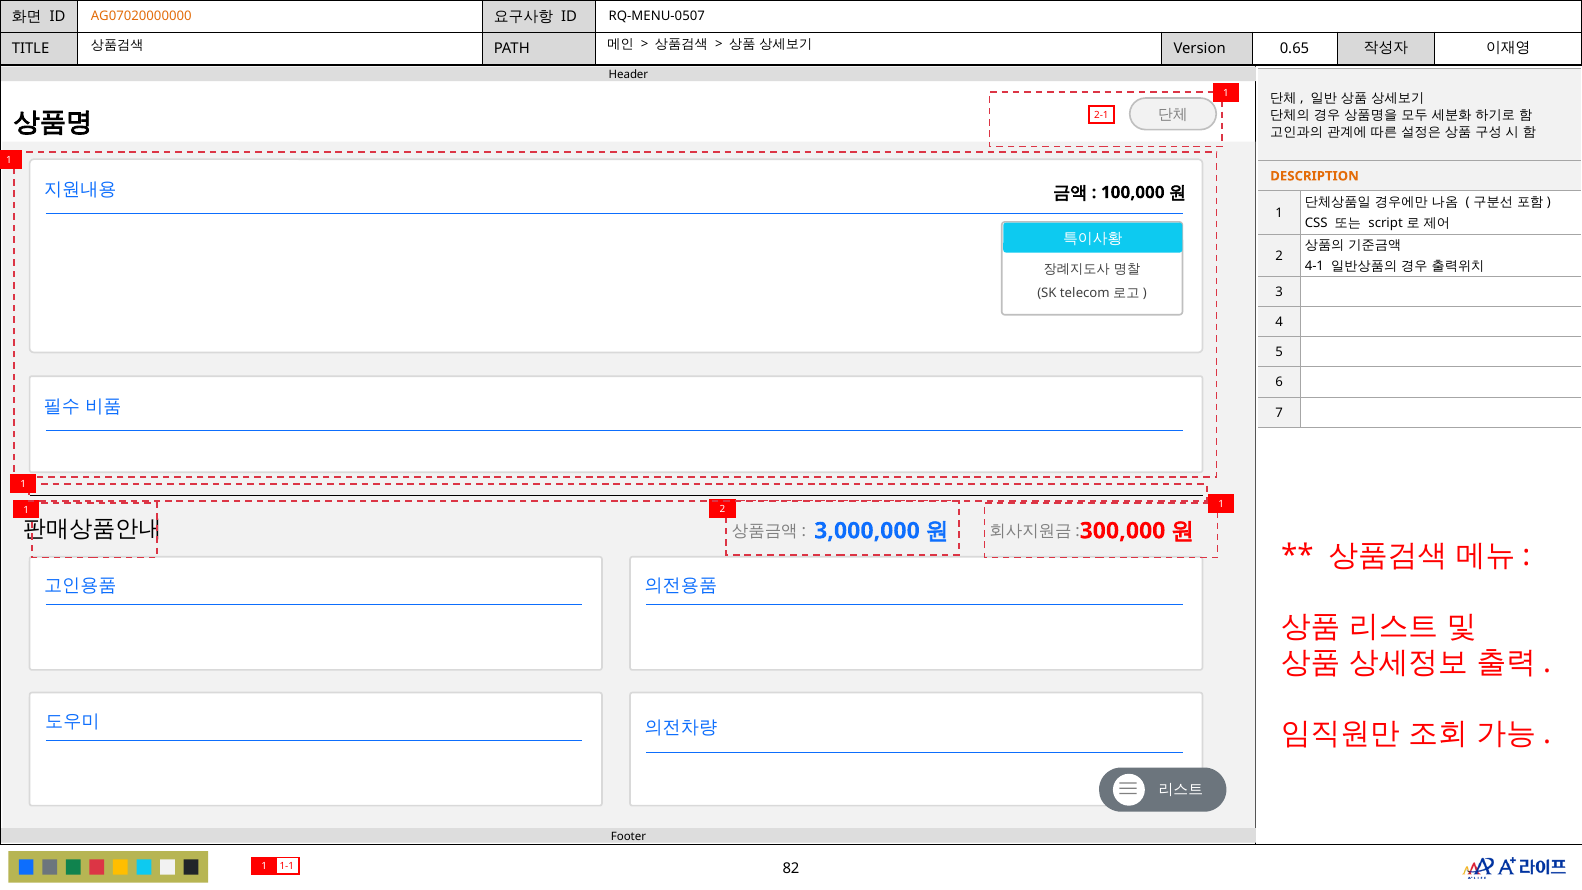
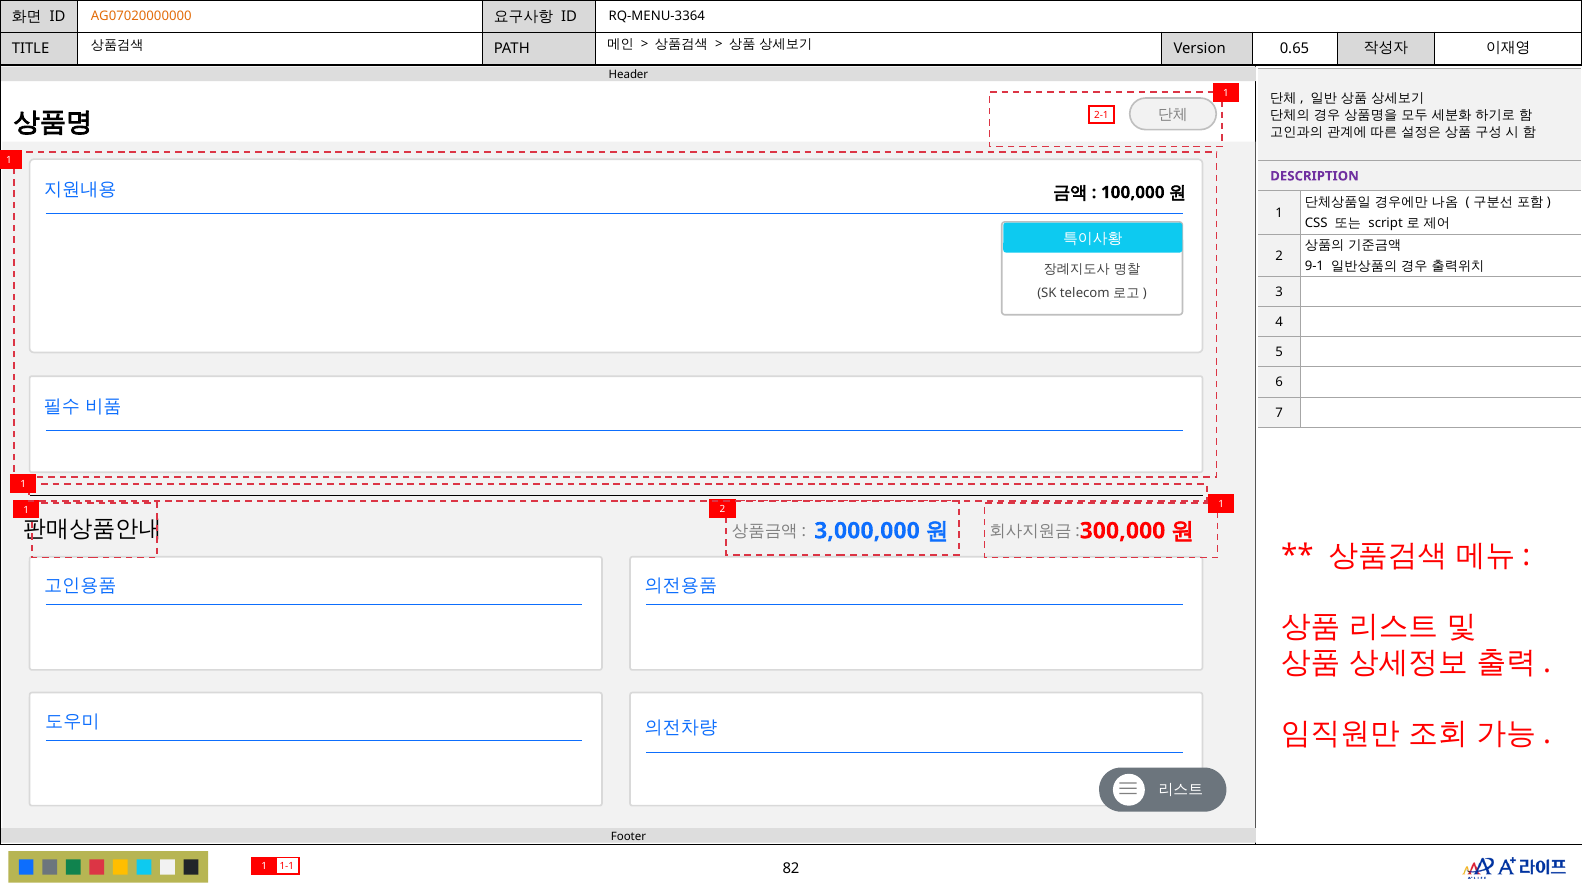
RQ-MENU-0507: RQ-MENU-0507 -> RQ-MENU-3364
DESCRIPTION colour: orange -> purple
4-1: 4-1 -> 9-1
